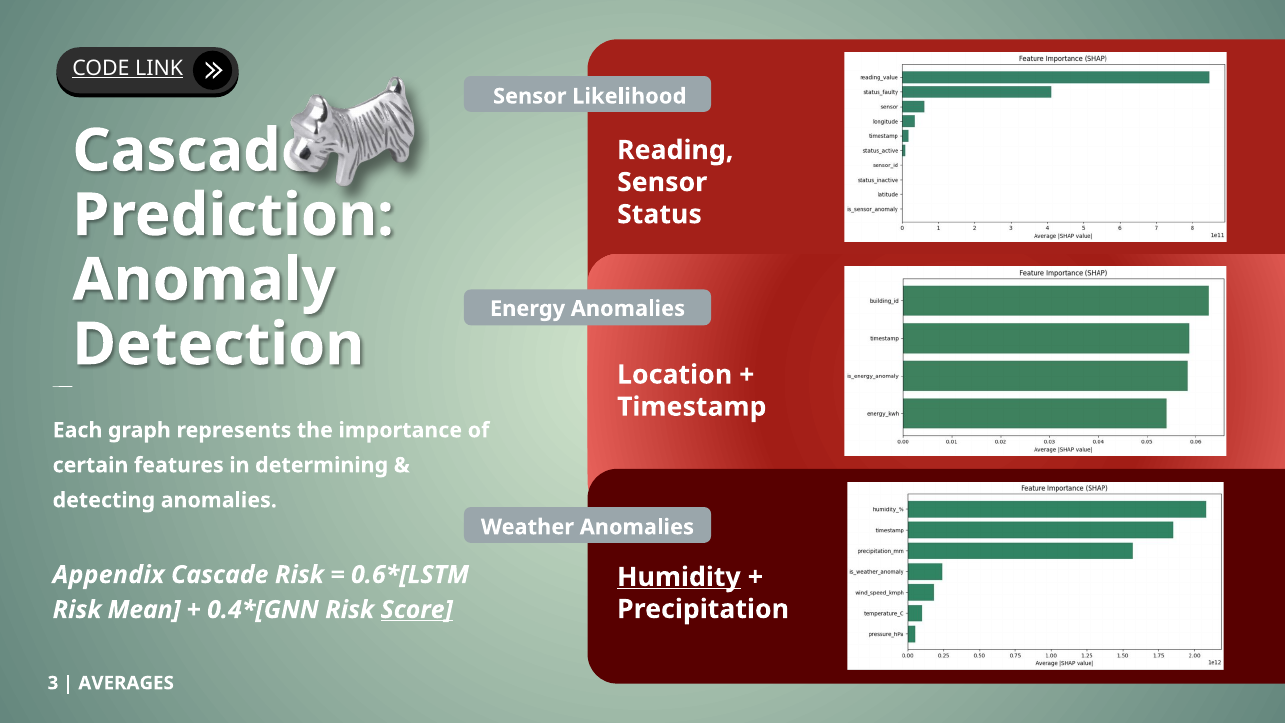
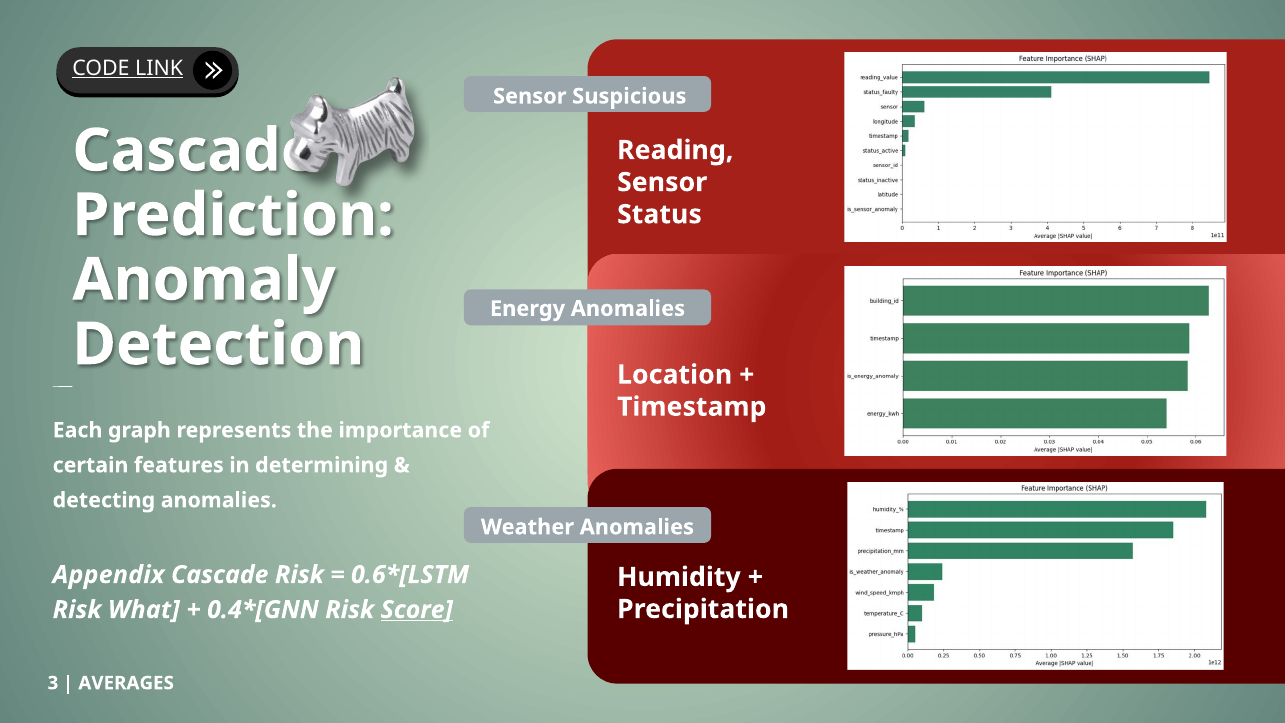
Likelihood: Likelihood -> Suspicious
Humidity underline: present -> none
Mean: Mean -> What
